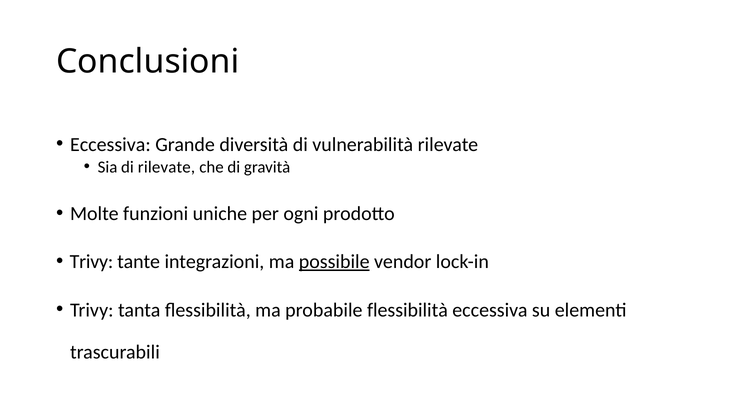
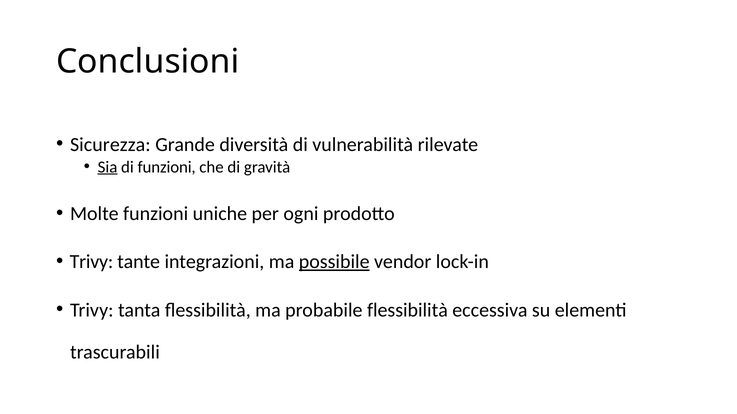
Eccessiva at (110, 145): Eccessiva -> Sicurezza
Sia underline: none -> present
di rilevate: rilevate -> funzioni
